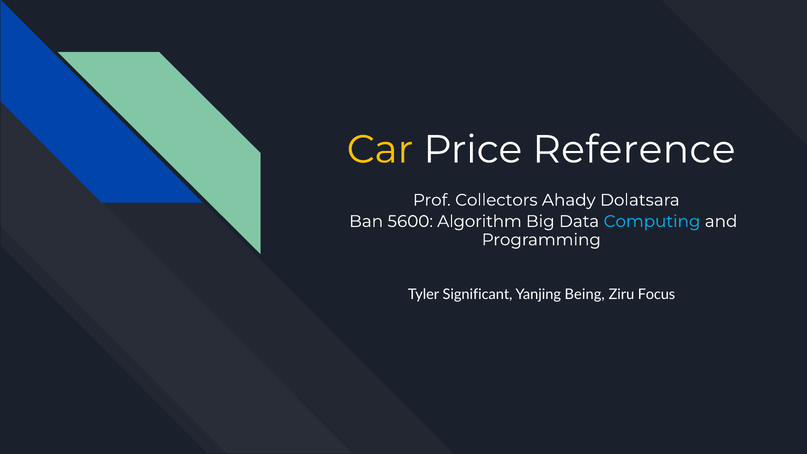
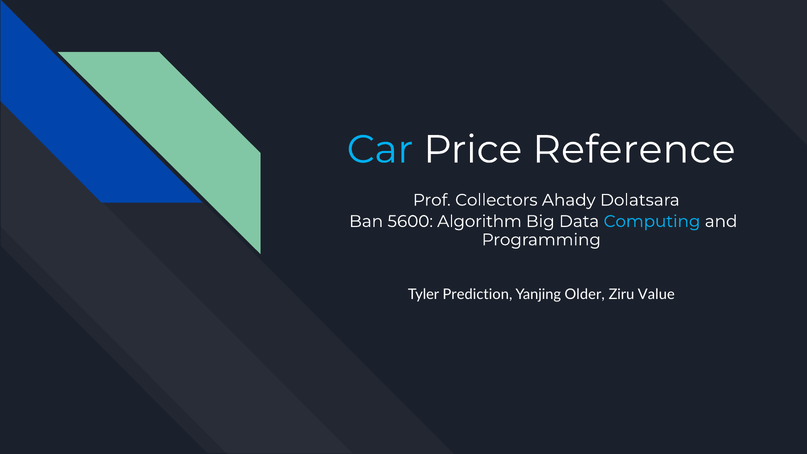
Car colour: yellow -> light blue
Significant: Significant -> Prediction
Being: Being -> Older
Focus: Focus -> Value
